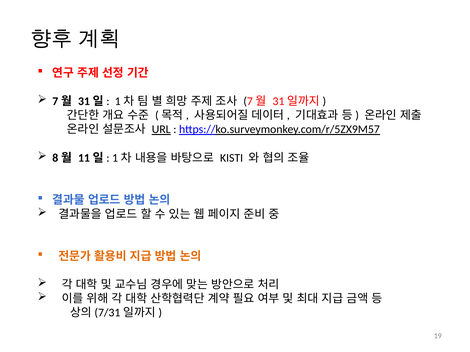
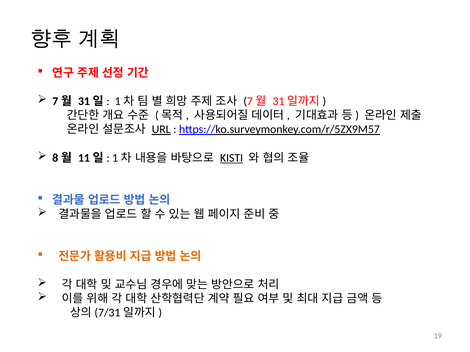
KISTI underline: none -> present
